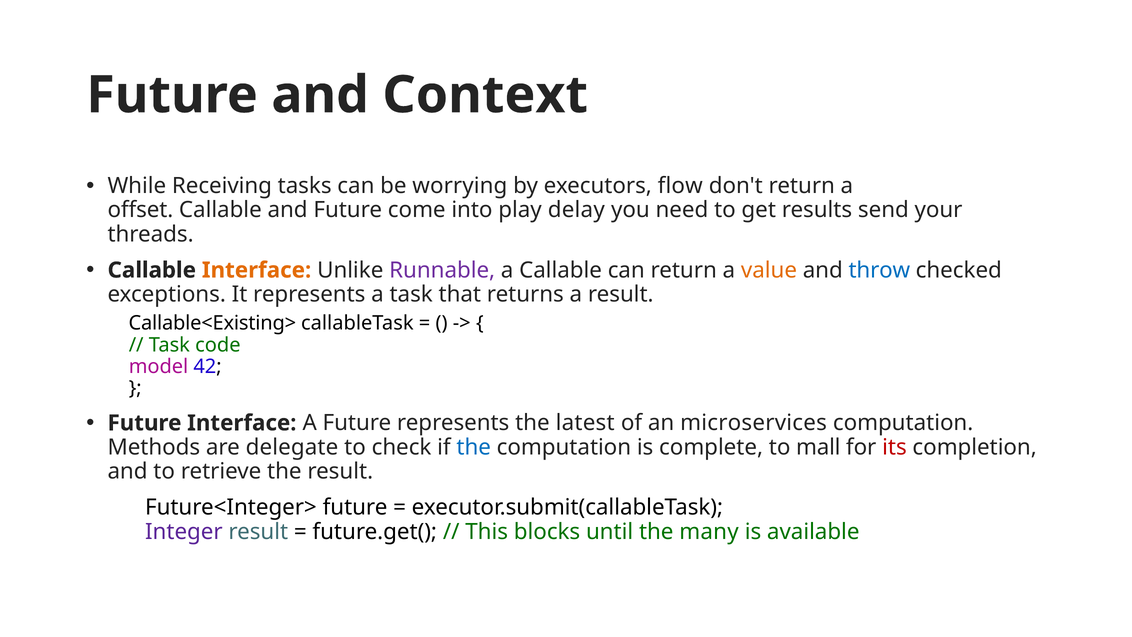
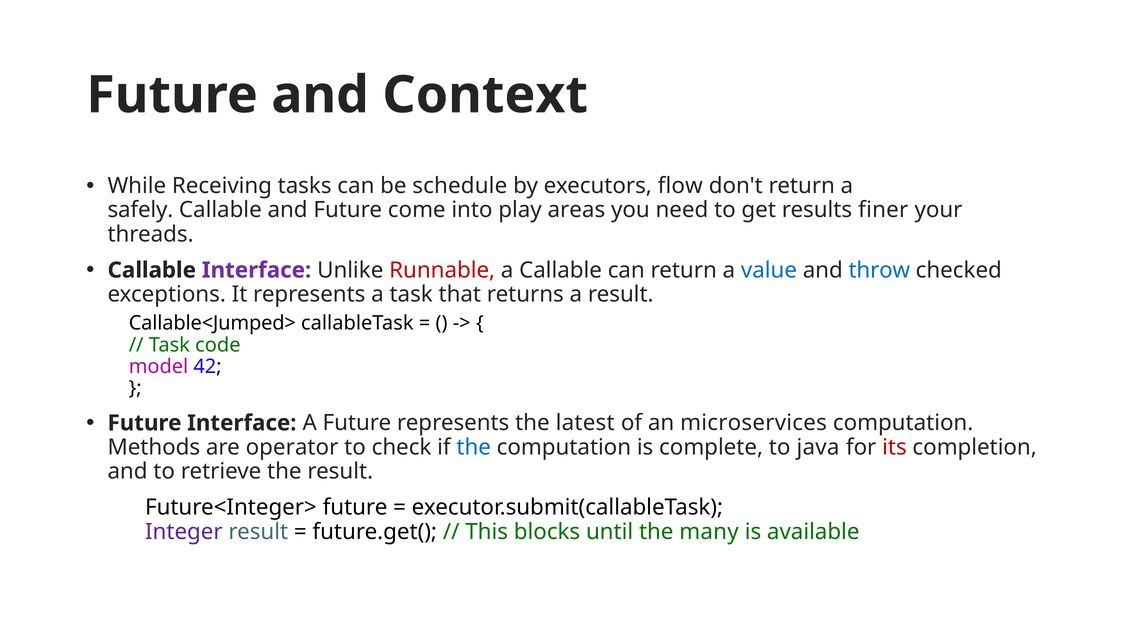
worrying: worrying -> schedule
offset: offset -> safely
delay: delay -> areas
send: send -> finer
Interface at (257, 270) colour: orange -> purple
Runnable colour: purple -> red
value colour: orange -> blue
Callable<Existing>: Callable<Existing> -> Callable<Jumped>
delegate: delegate -> operator
mall: mall -> java
